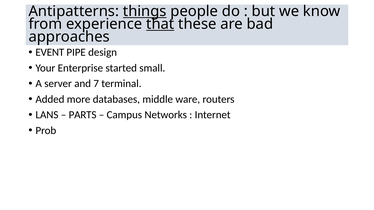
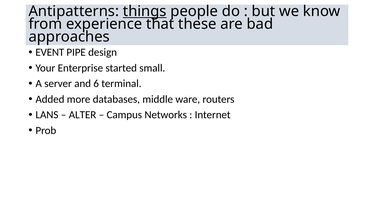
that underline: present -> none
7: 7 -> 6
PARTS: PARTS -> ALTER
